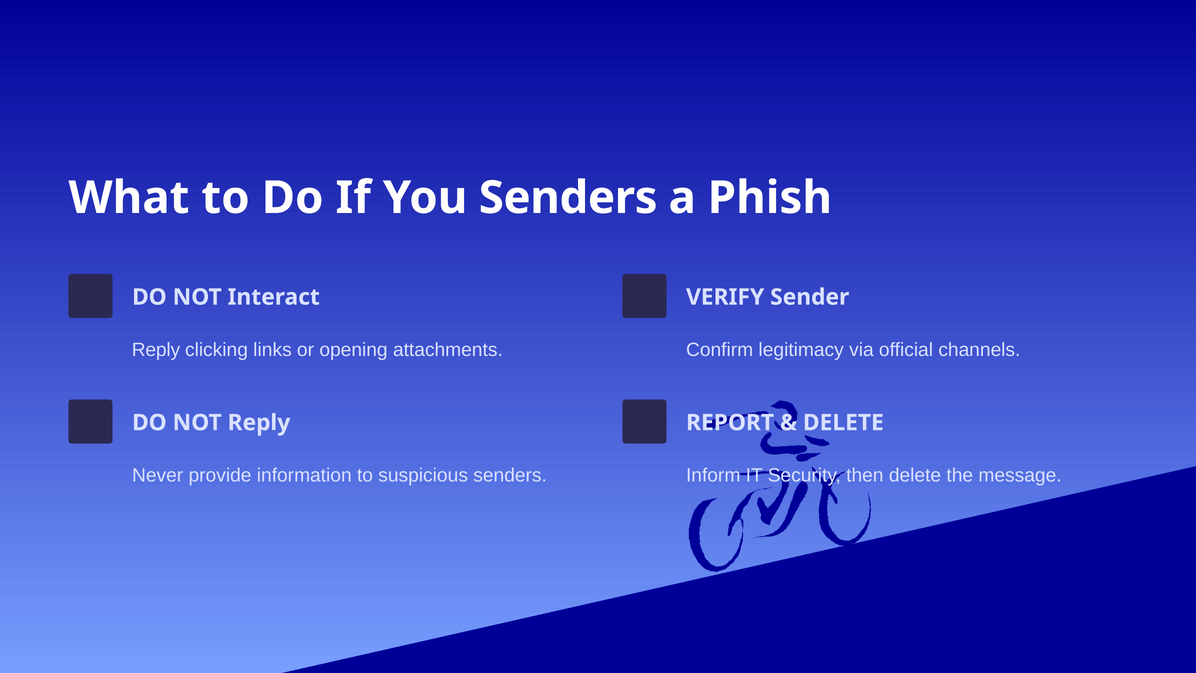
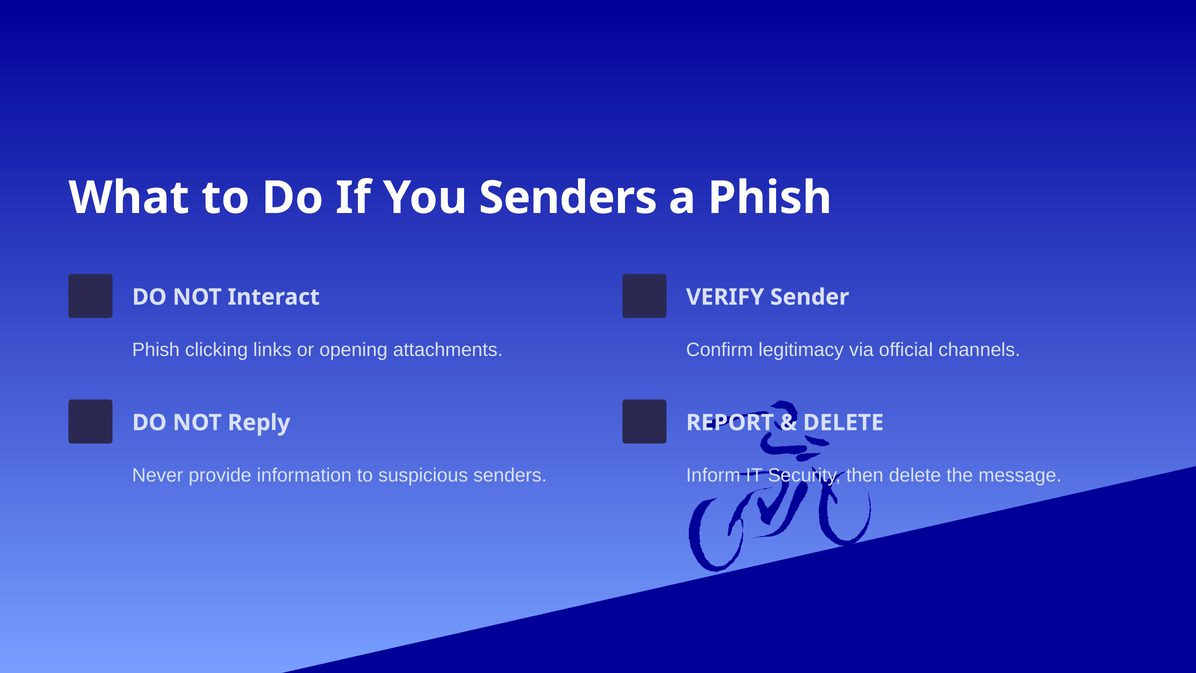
Reply at (156, 350): Reply -> Phish
